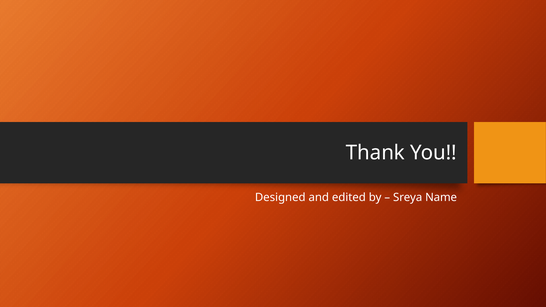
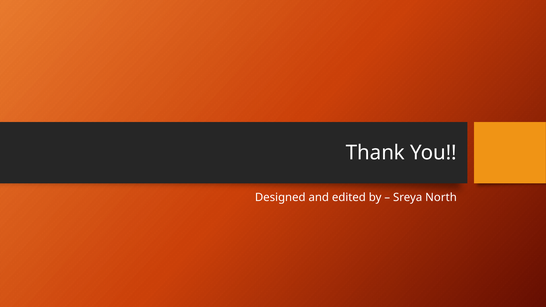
Name: Name -> North
